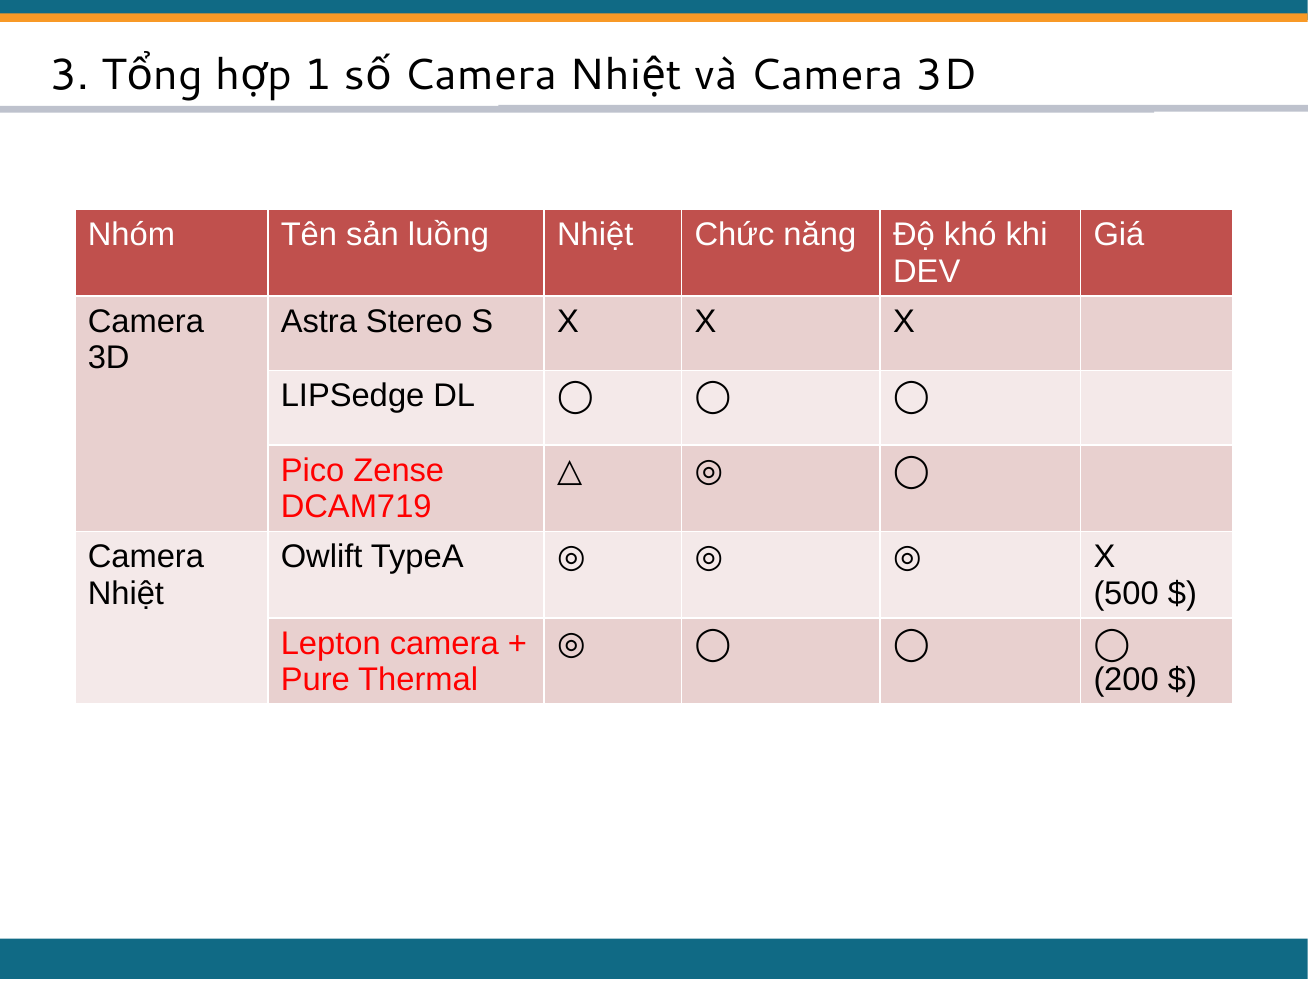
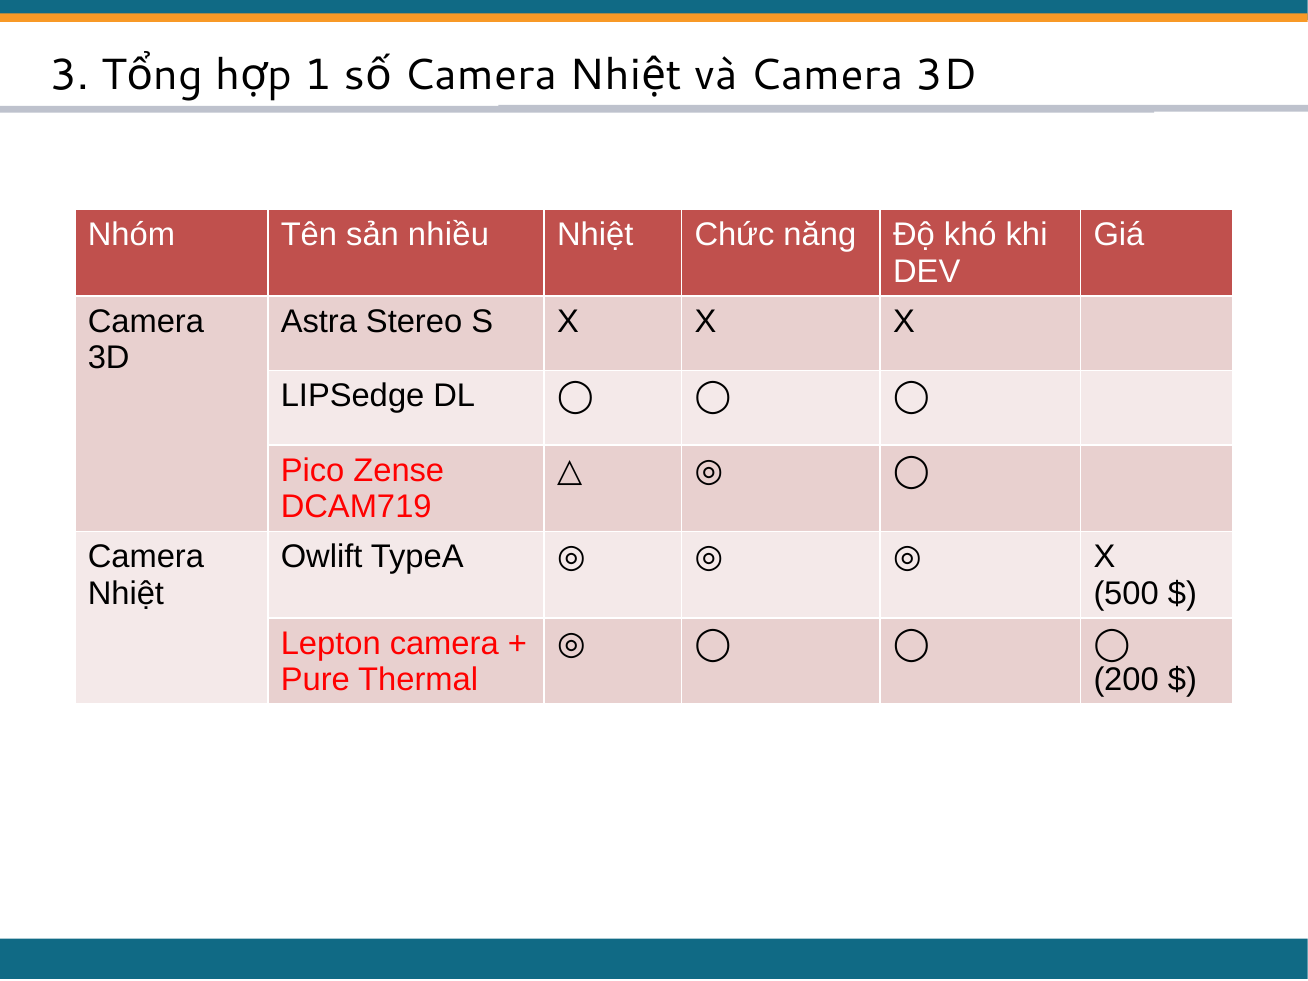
luồng: luồng -> nhiều
